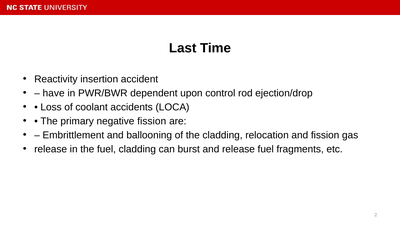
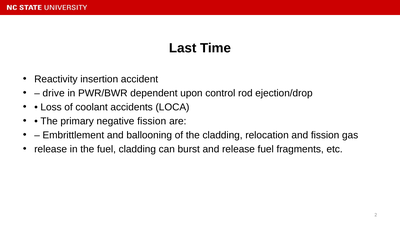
have: have -> drive
